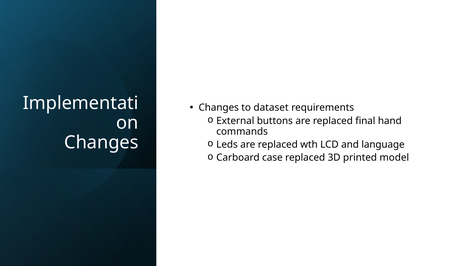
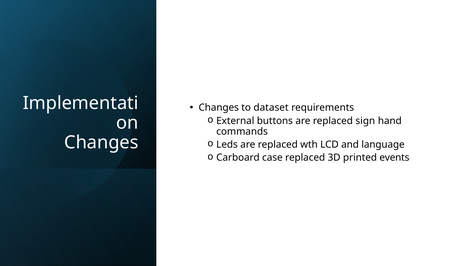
final: final -> sign
model: model -> events
